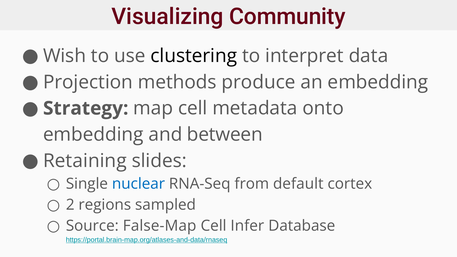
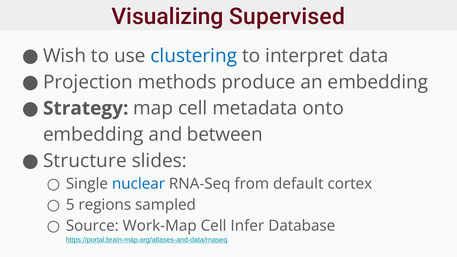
Community: Community -> Supervised
clustering colour: black -> blue
Retaining: Retaining -> Structure
2: 2 -> 5
False-Map: False-Map -> Work-Map
